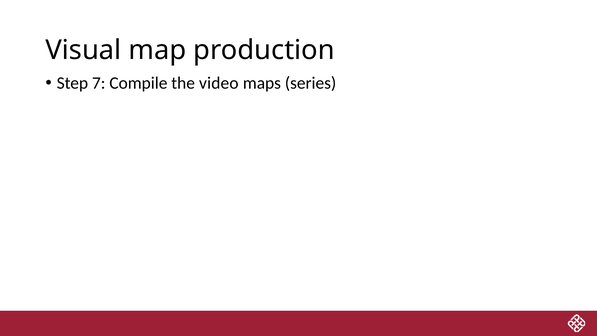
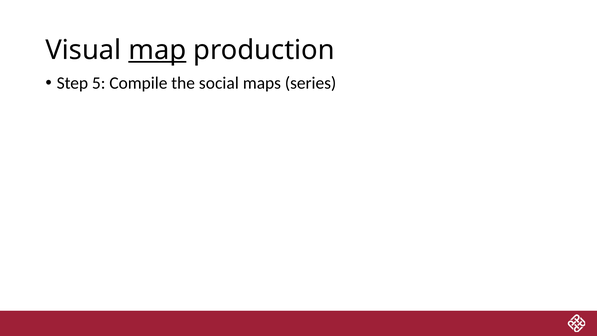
map underline: none -> present
7: 7 -> 5
video: video -> social
